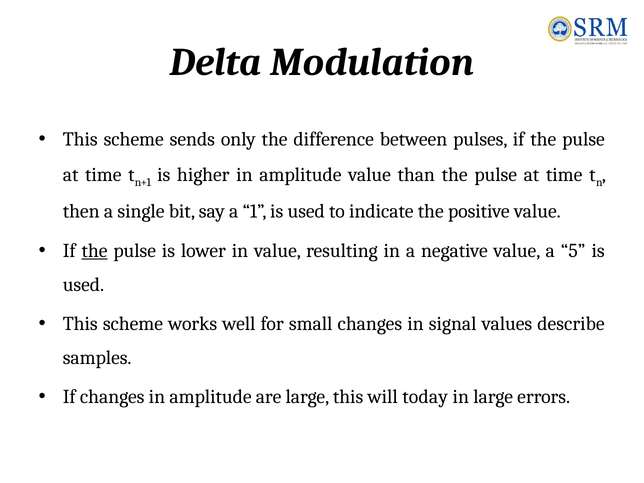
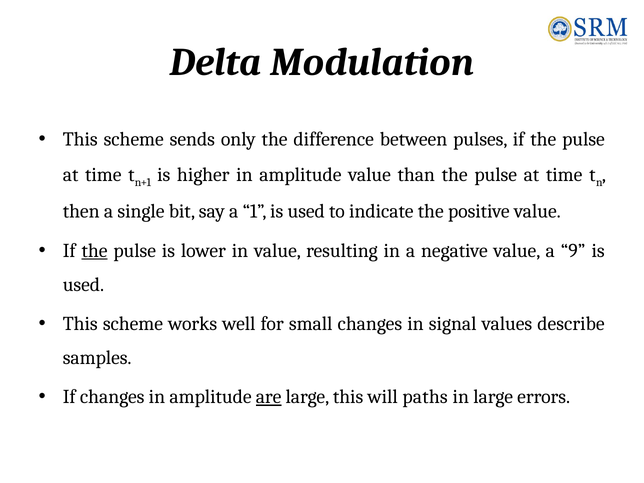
5: 5 -> 9
are underline: none -> present
today: today -> paths
